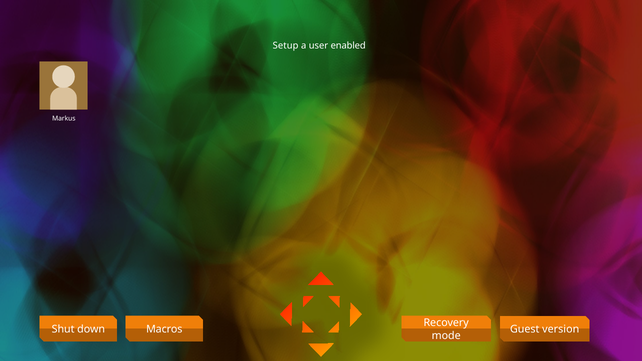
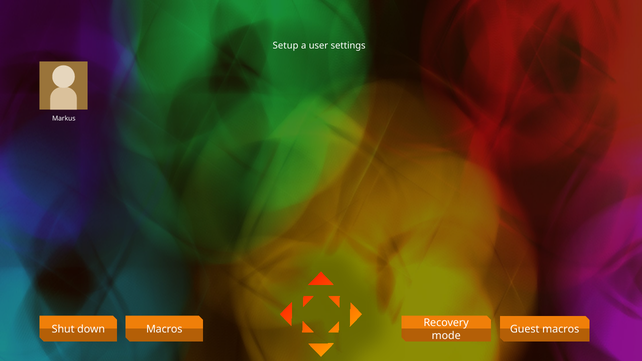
enabled: enabled -> settings
Guest version: version -> macros
